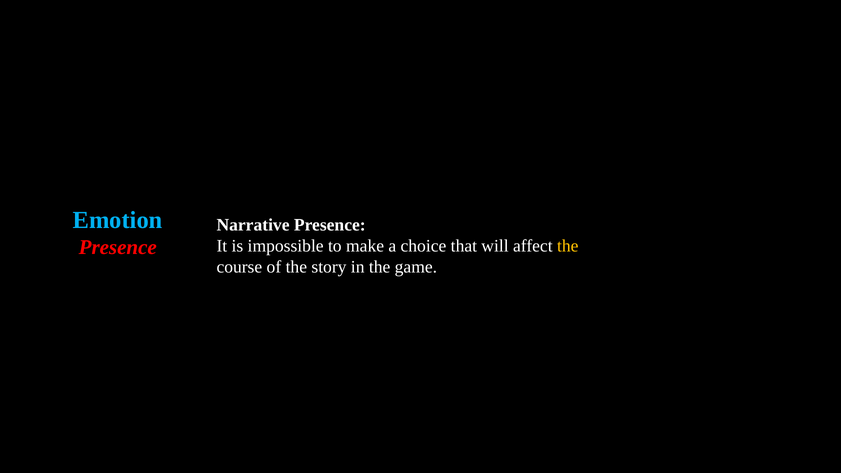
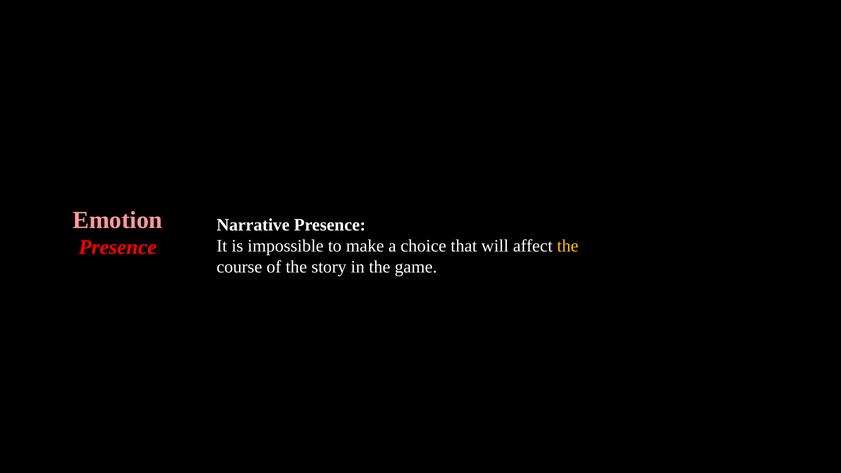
Emotion colour: light blue -> pink
